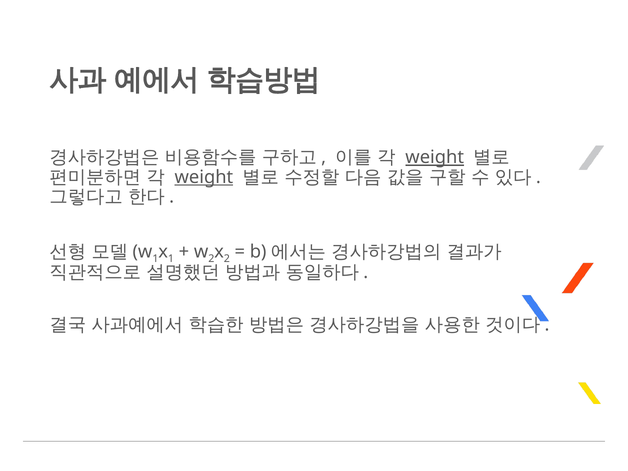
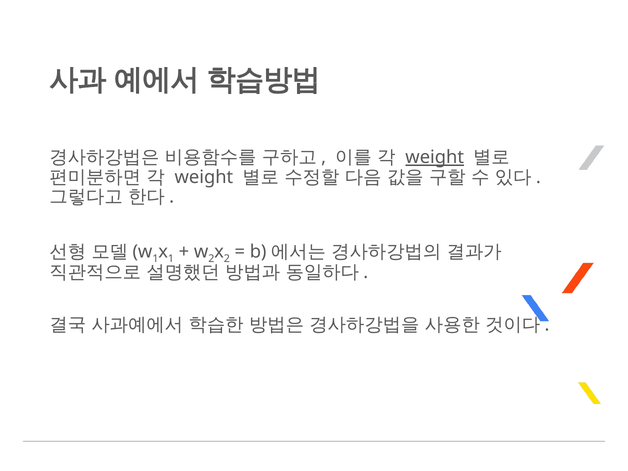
weight at (204, 177) underline: present -> none
